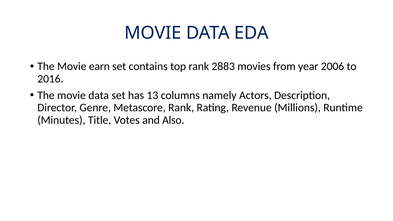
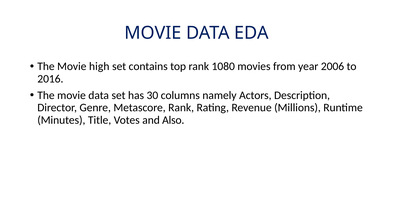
earn: earn -> high
2883: 2883 -> 1080
13: 13 -> 30
